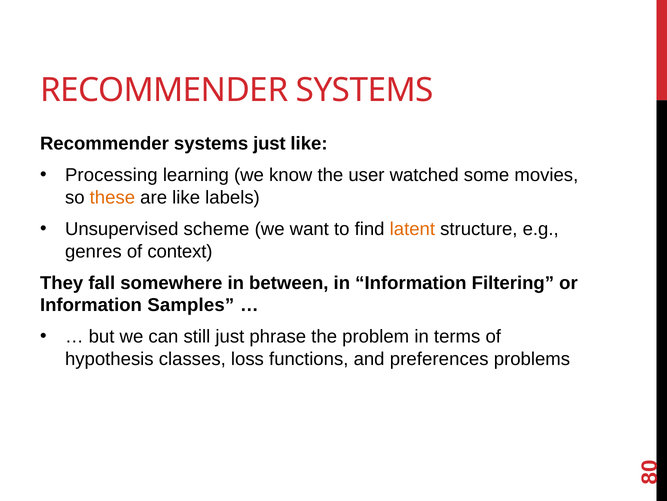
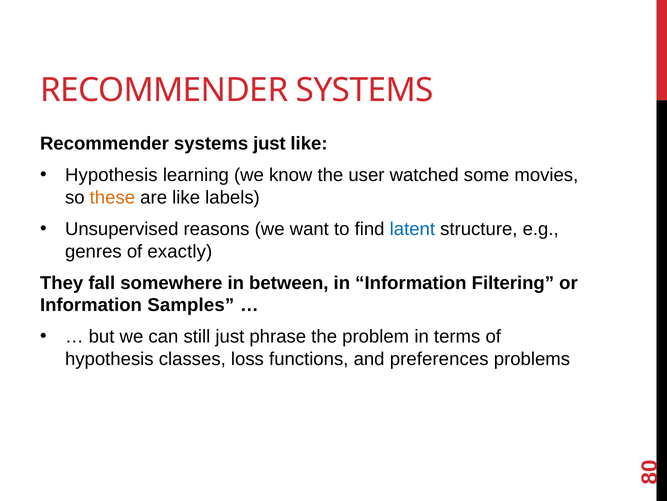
Processing at (111, 175): Processing -> Hypothesis
scheme: scheme -> reasons
latent colour: orange -> blue
context: context -> exactly
